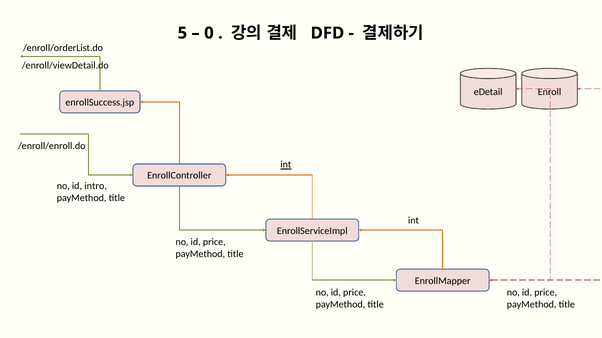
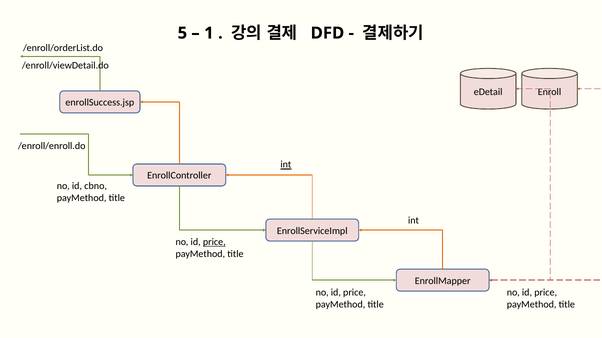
0: 0 -> 1
intro: intro -> cbno
price at (214, 242) underline: none -> present
